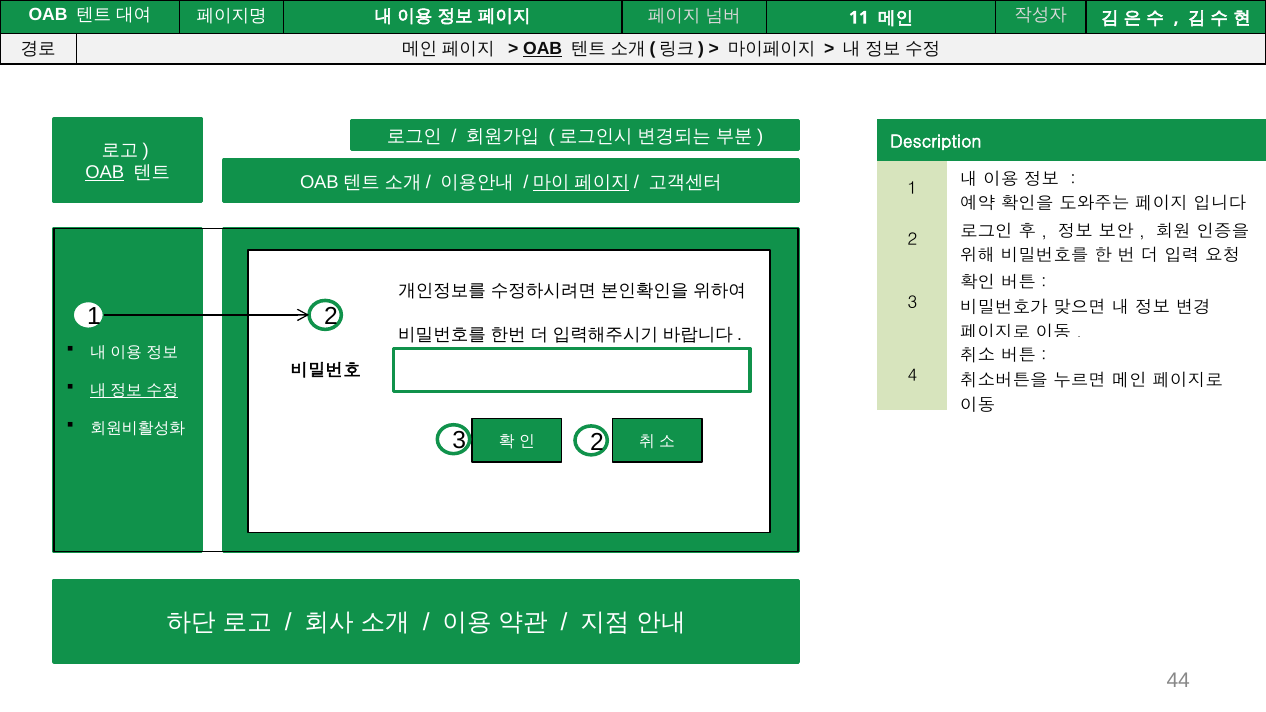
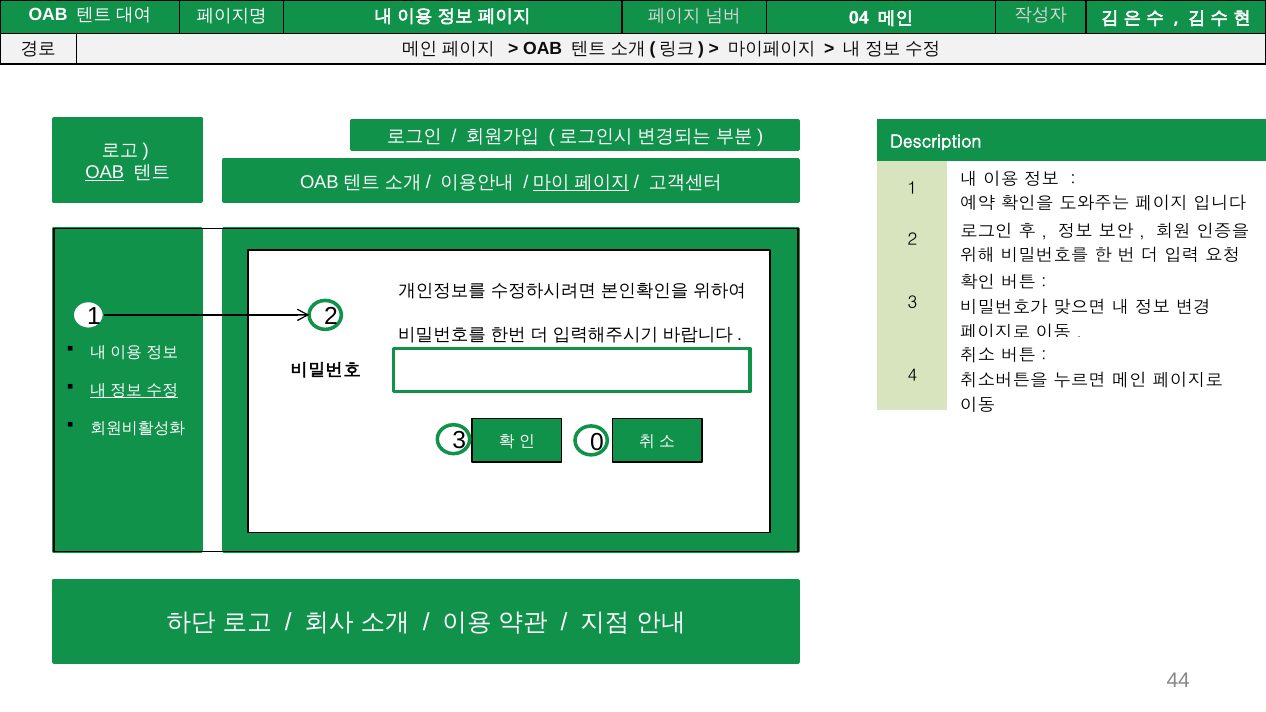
11: 11 -> 04
OAB at (543, 49) underline: present -> none
3 2: 2 -> 0
